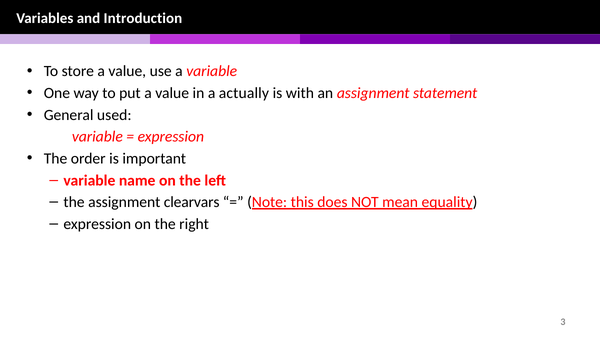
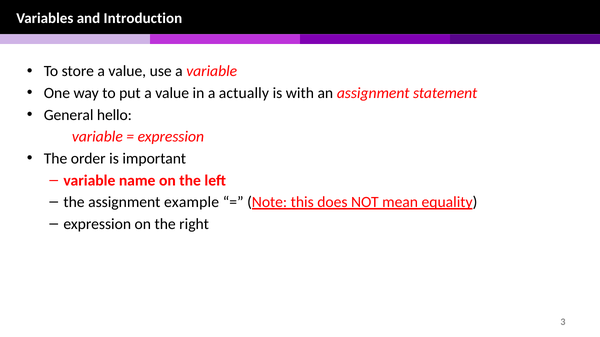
used: used -> hello
clearvars: clearvars -> example
